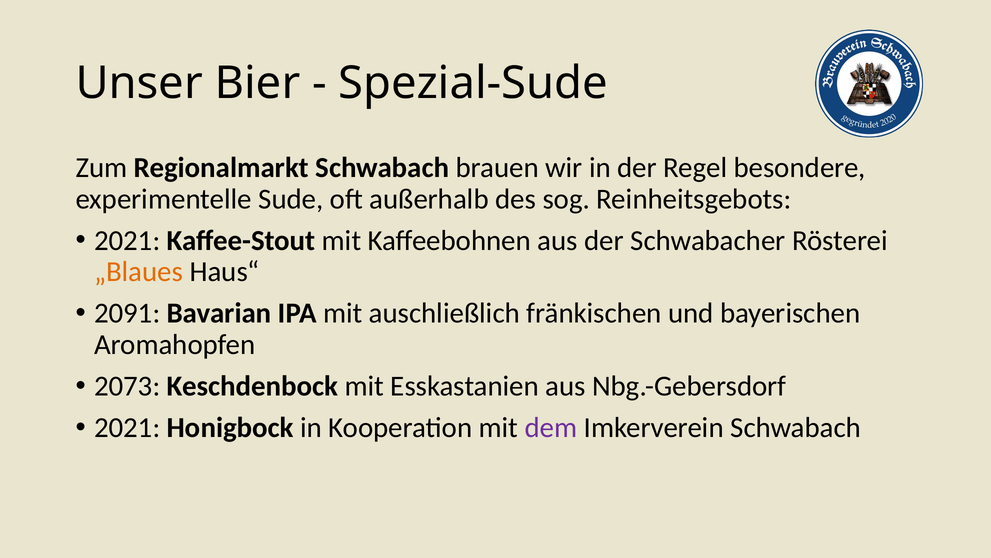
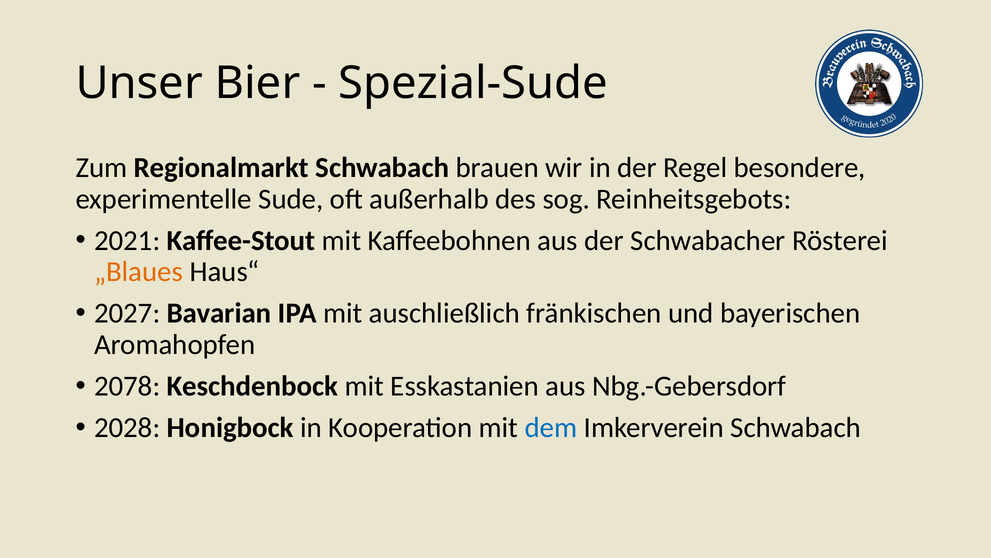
2091: 2091 -> 2027
2073: 2073 -> 2078
2021 at (127, 427): 2021 -> 2028
dem colour: purple -> blue
